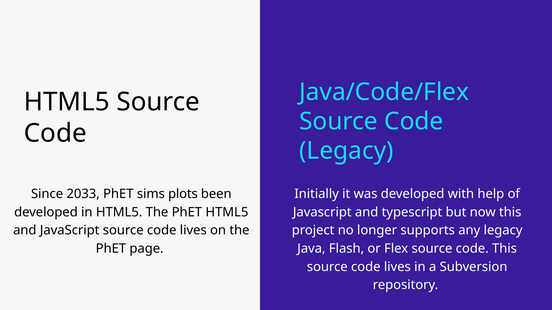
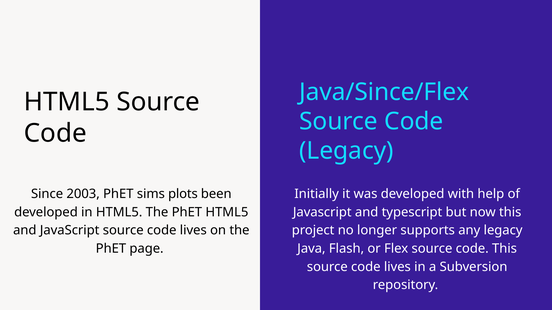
Java/Code/Flex: Java/Code/Flex -> Java/Since/Flex
2033: 2033 -> 2003
